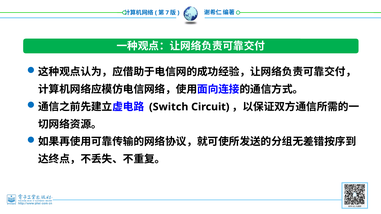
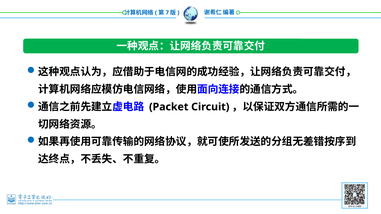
Switch: Switch -> Packet
